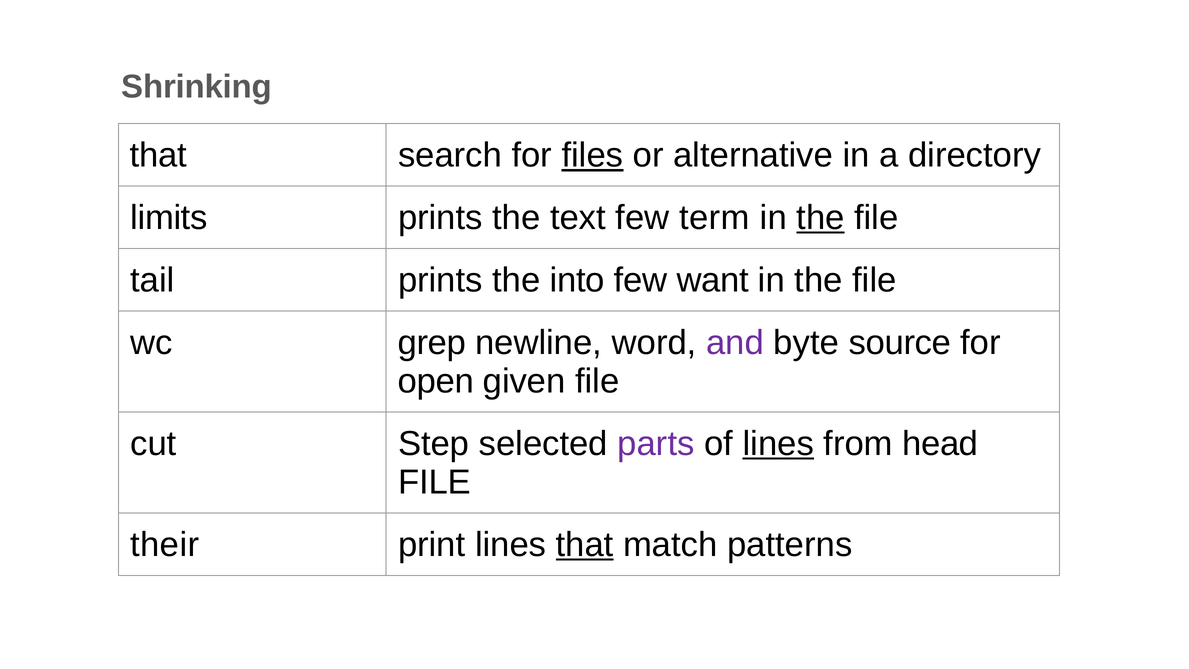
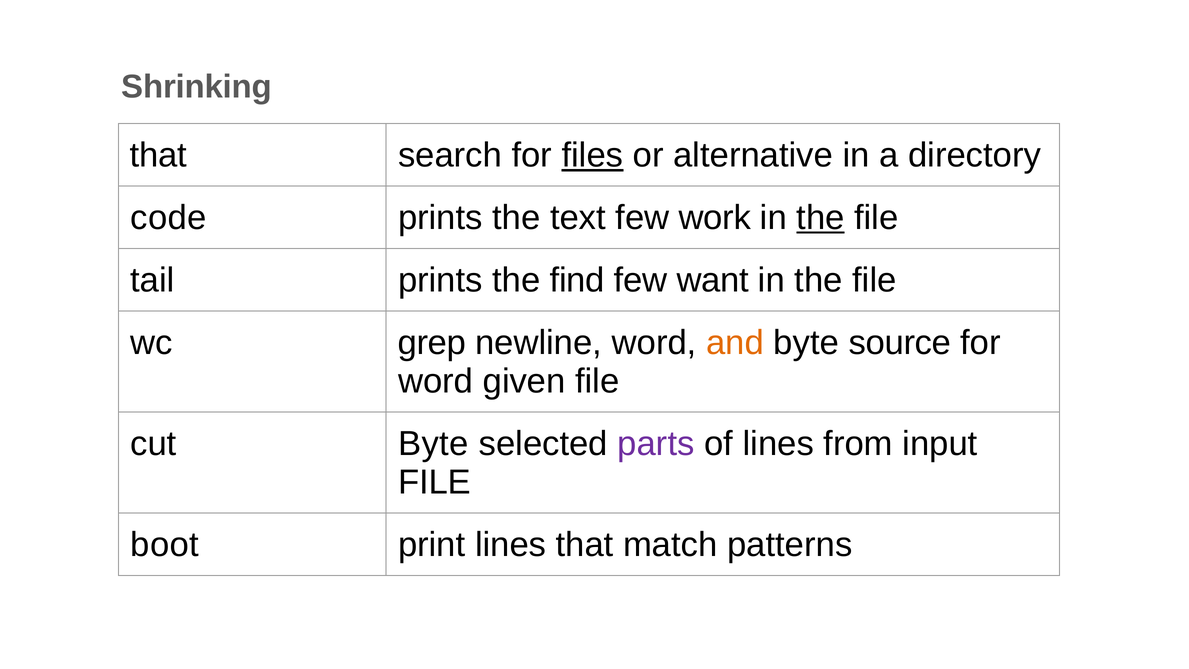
limits: limits -> code
term: term -> work
into: into -> find
and colour: purple -> orange
open at (436, 381): open -> word
cut Step: Step -> Byte
lines at (778, 444) underline: present -> none
head: head -> input
their: their -> boot
that at (585, 545) underline: present -> none
